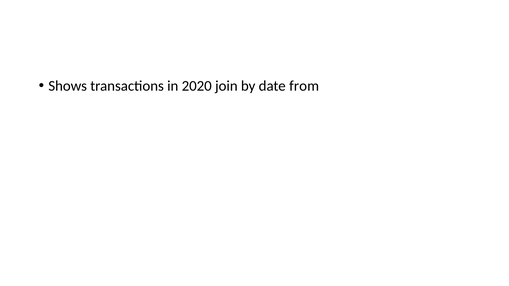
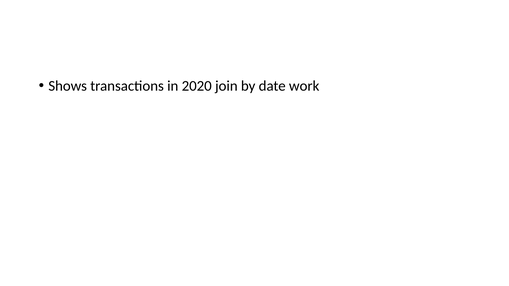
from: from -> work
